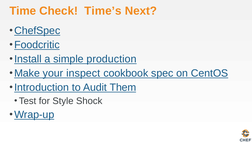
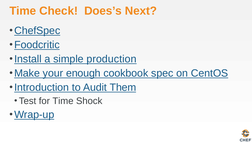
Time’s: Time’s -> Does’s
inspect: inspect -> enough
for Style: Style -> Time
